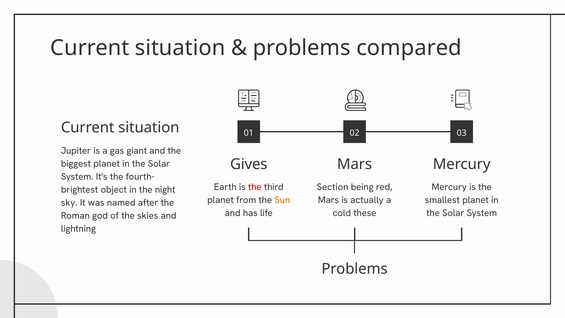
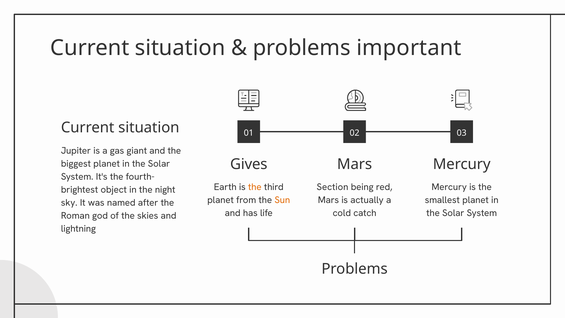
compared: compared -> important
the at (255, 187) colour: red -> orange
these: these -> catch
